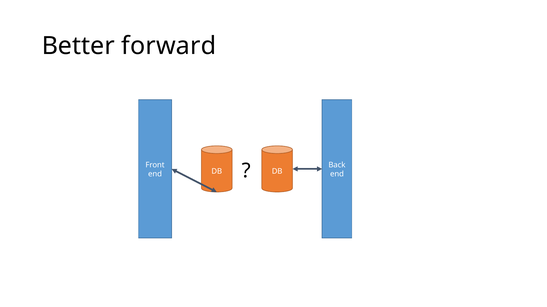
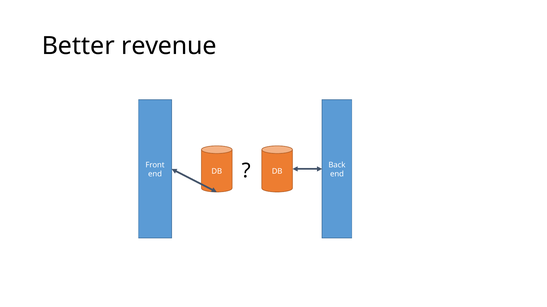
forward: forward -> revenue
